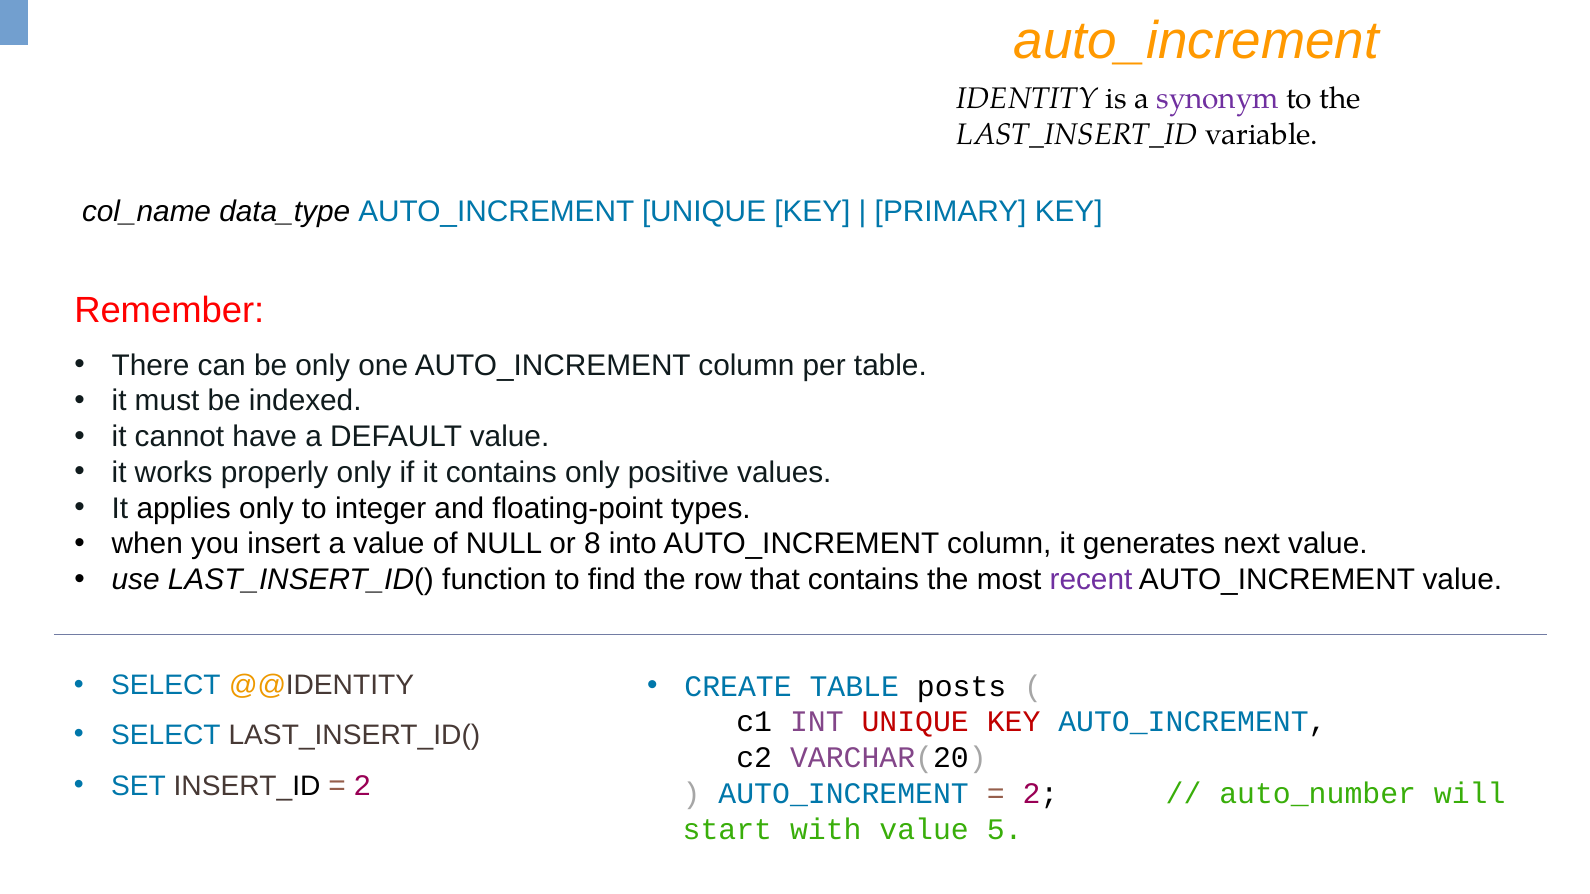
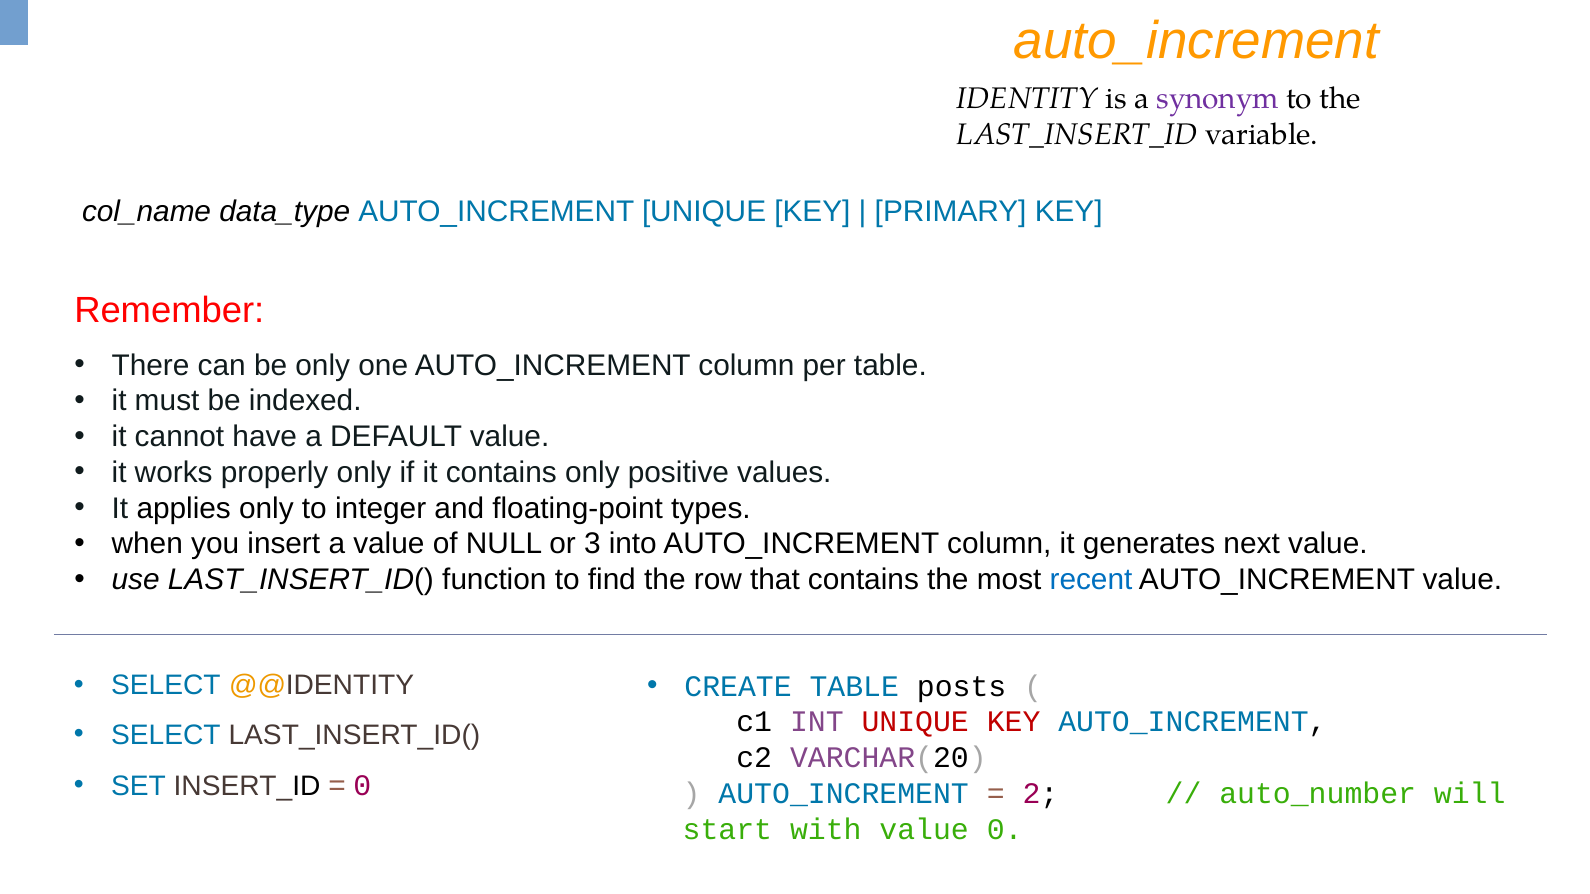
8: 8 -> 3
recent colour: purple -> blue
2 at (362, 786): 2 -> 0
value 5: 5 -> 0
